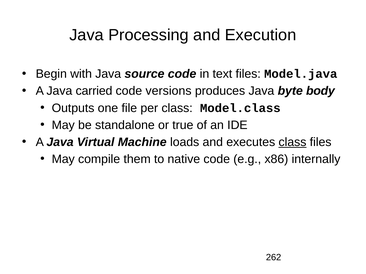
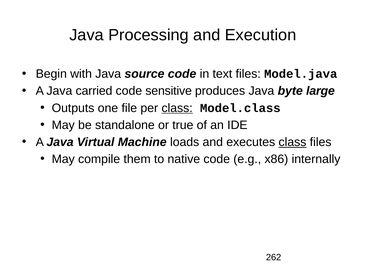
versions: versions -> sensitive
body: body -> large
class at (177, 108) underline: none -> present
